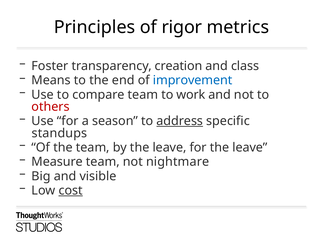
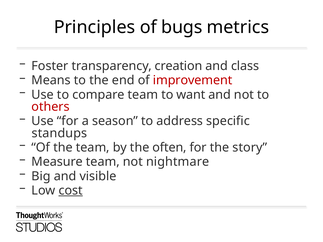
rigor: rigor -> bugs
improvement colour: blue -> red
work: work -> want
address underline: present -> none
by the leave: leave -> often
for the leave: leave -> story
